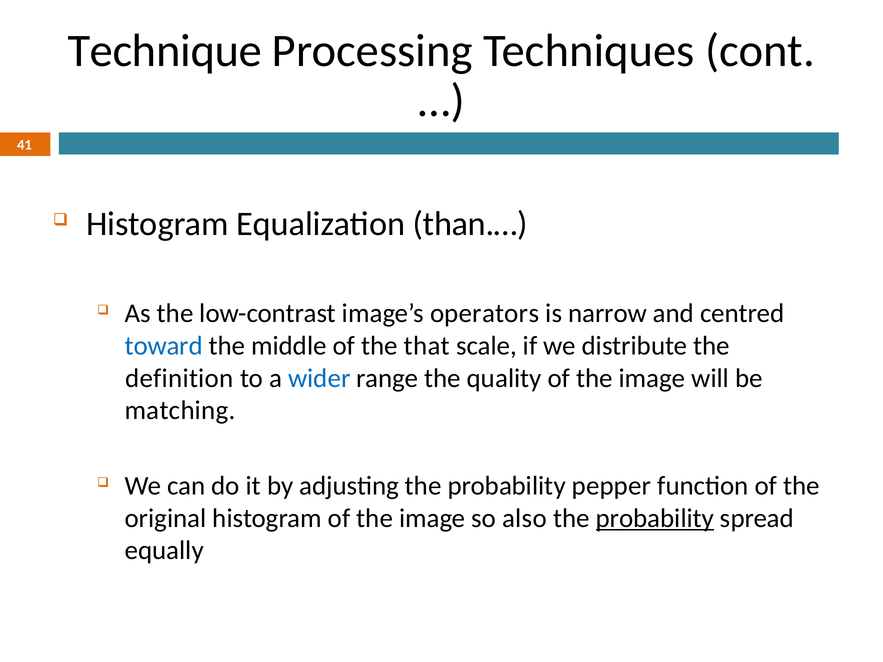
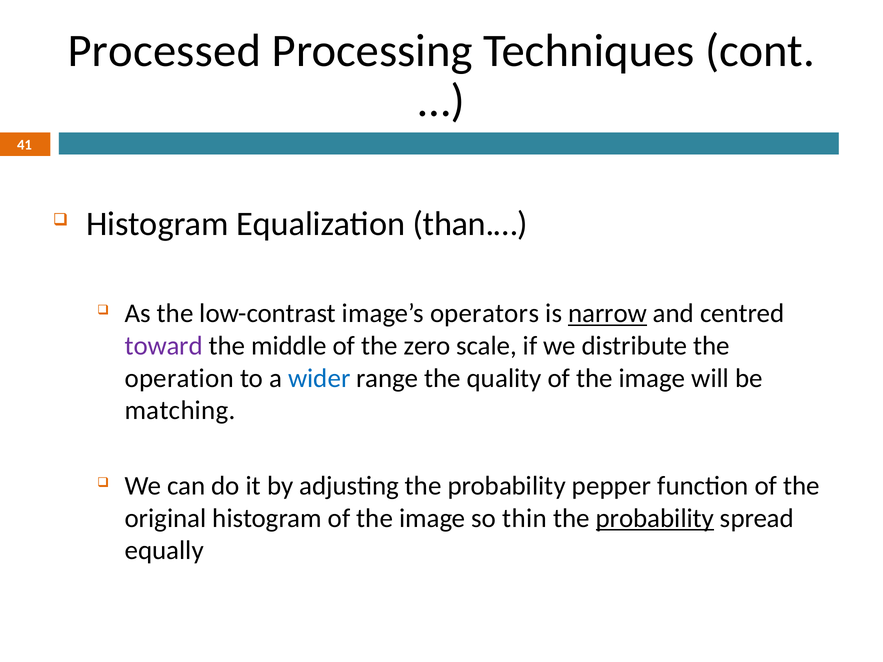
Technique: Technique -> Processed
narrow underline: none -> present
toward colour: blue -> purple
that: that -> zero
definition: definition -> operation
also: also -> thin
